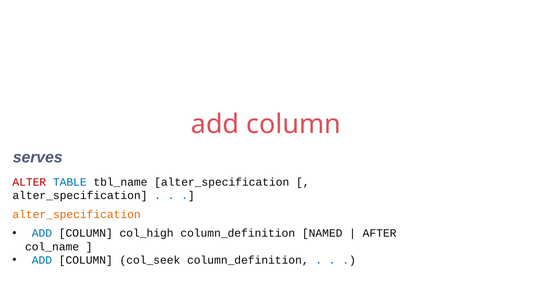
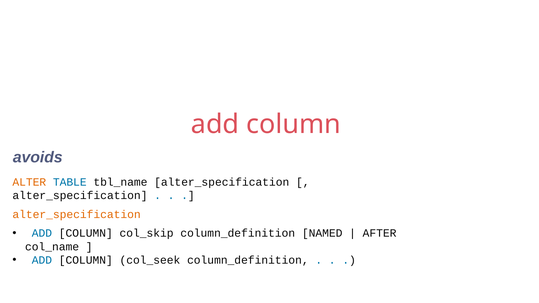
serves: serves -> avoids
ALTER colour: red -> orange
col_high: col_high -> col_skip
